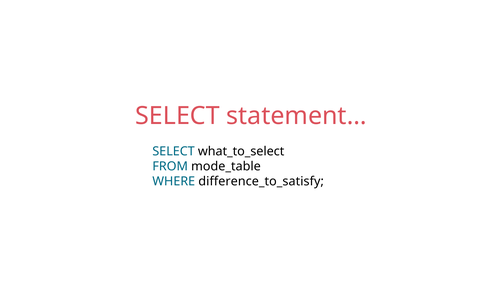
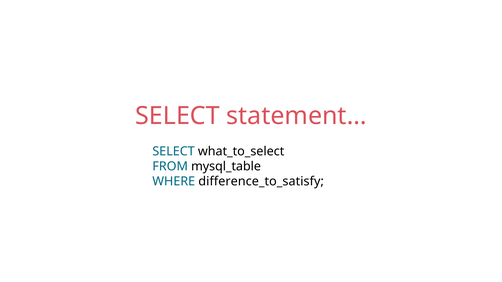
mode_table: mode_table -> mysql_table
